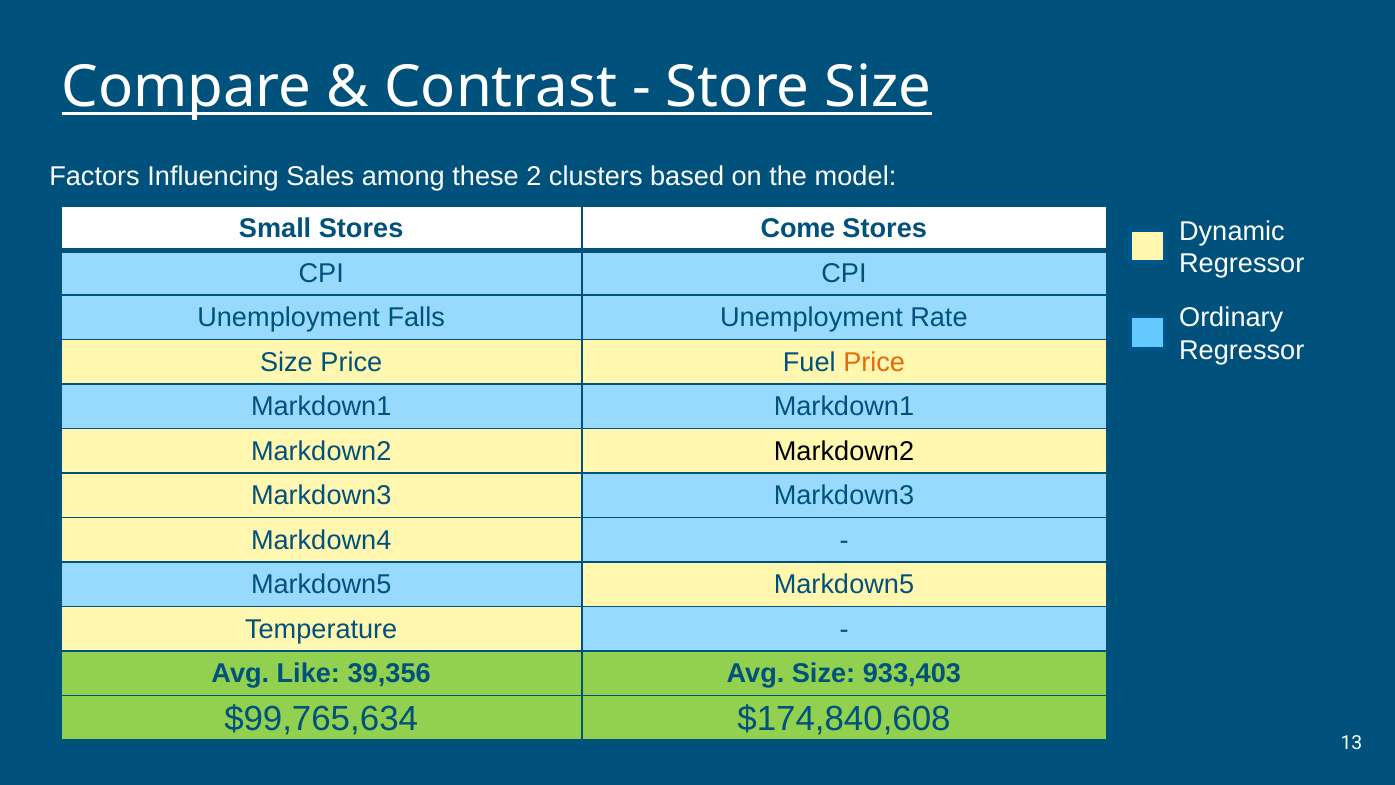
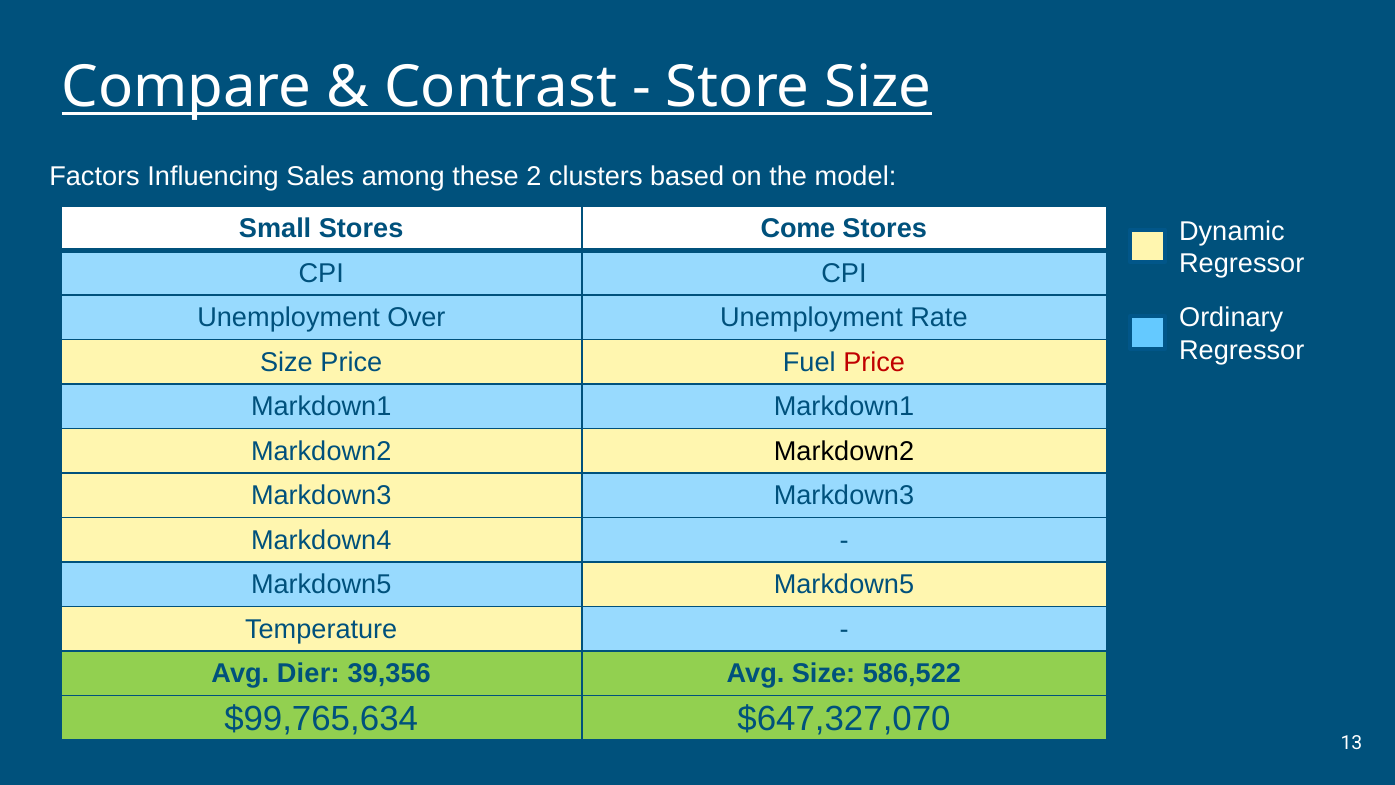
Falls: Falls -> Over
Price at (874, 362) colour: orange -> red
Like: Like -> Dier
933,403: 933,403 -> 586,522
$174,840,608: $174,840,608 -> $647,327,070
